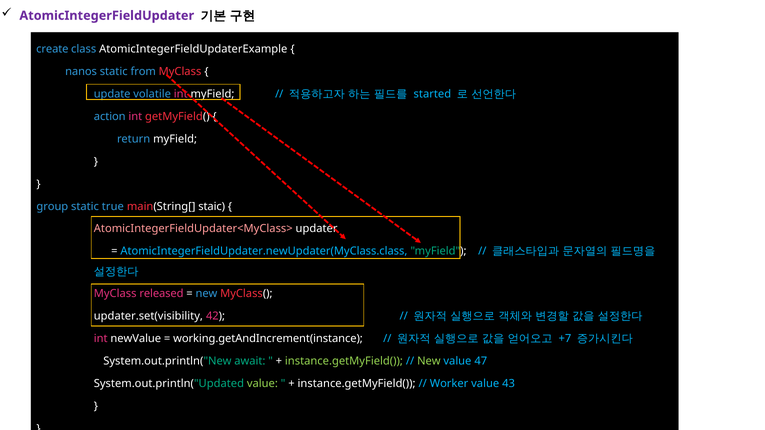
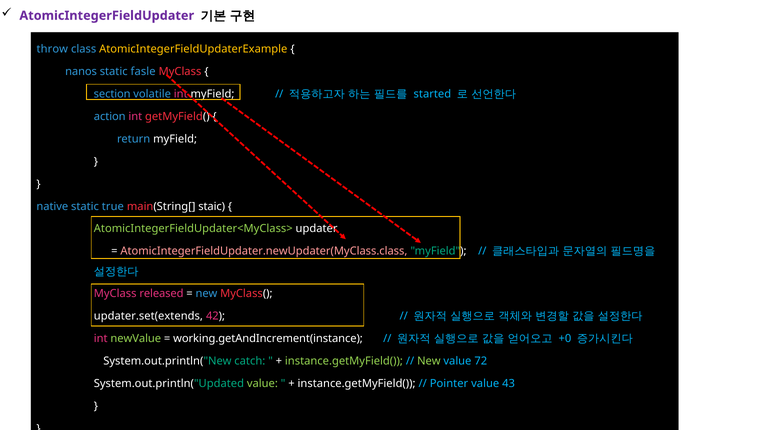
create: create -> throw
AtomicIntegerFieldUpdaterExample colour: white -> yellow
from: from -> fasle
update: update -> section
group: group -> native
AtomicIntegerFieldUpdater<MyClass> colour: pink -> light green
AtomicIntegerFieldUpdater.newUpdater(MyClass.class colour: light blue -> pink
updater.set(visibility: updater.set(visibility -> updater.set(extends
newValue colour: white -> light green
+7: +7 -> +0
await: await -> catch
47: 47 -> 72
Worker: Worker -> Pointer
